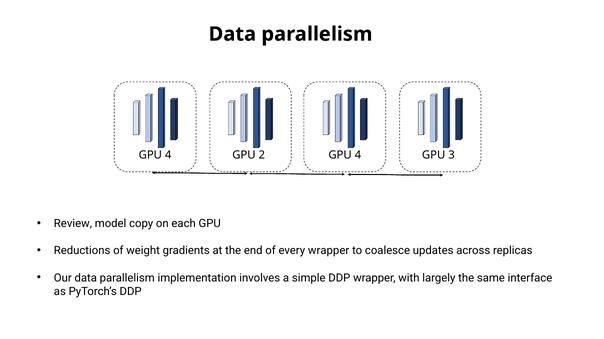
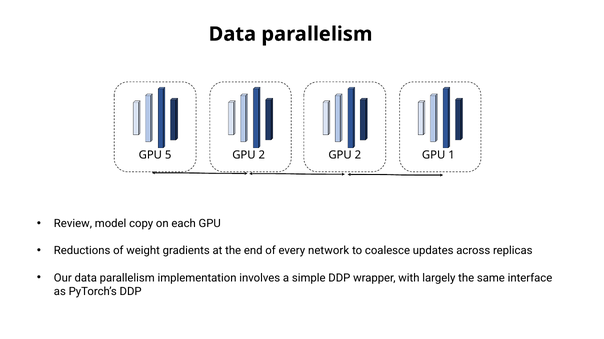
4 at (168, 155): 4 -> 5
2 GPU 4: 4 -> 2
3: 3 -> 1
every wrapper: wrapper -> network
